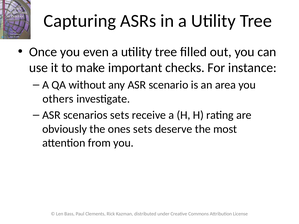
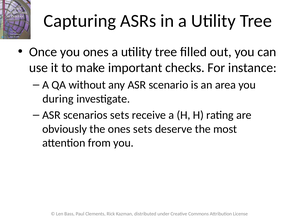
you even: even -> ones
others: others -> during
